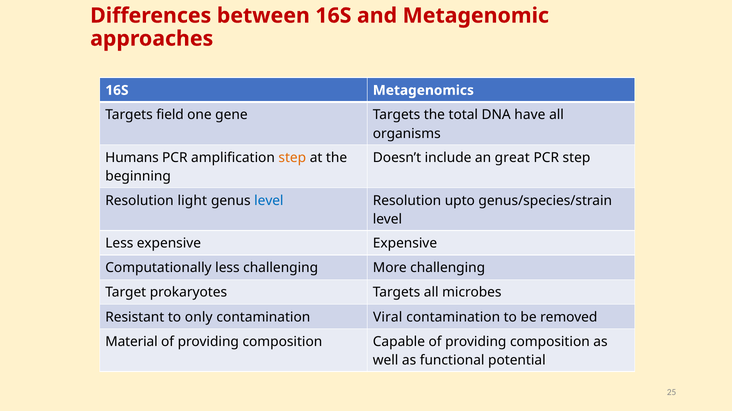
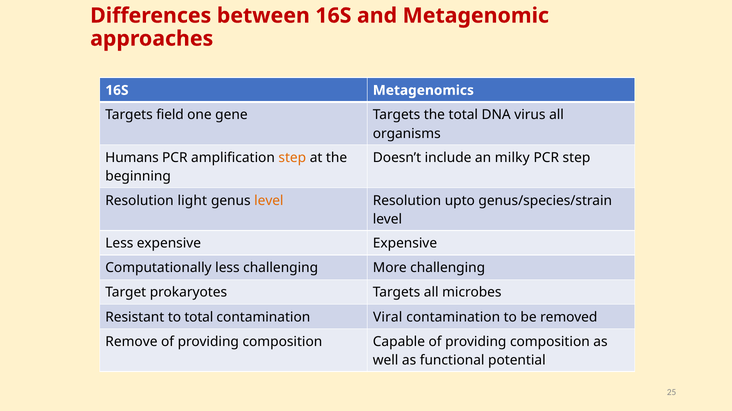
have: have -> virus
great: great -> milky
level at (269, 201) colour: blue -> orange
to only: only -> total
Material: Material -> Remove
